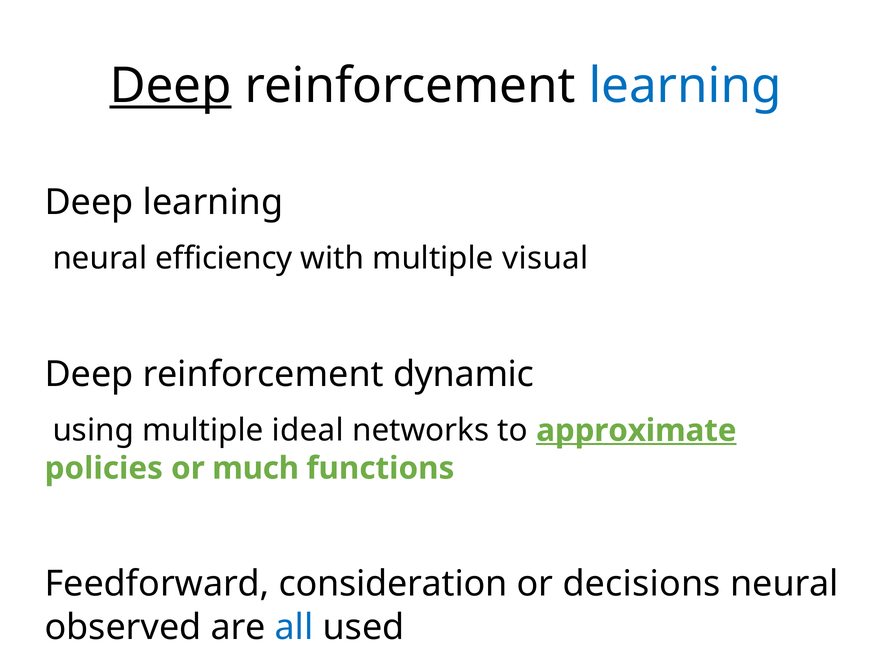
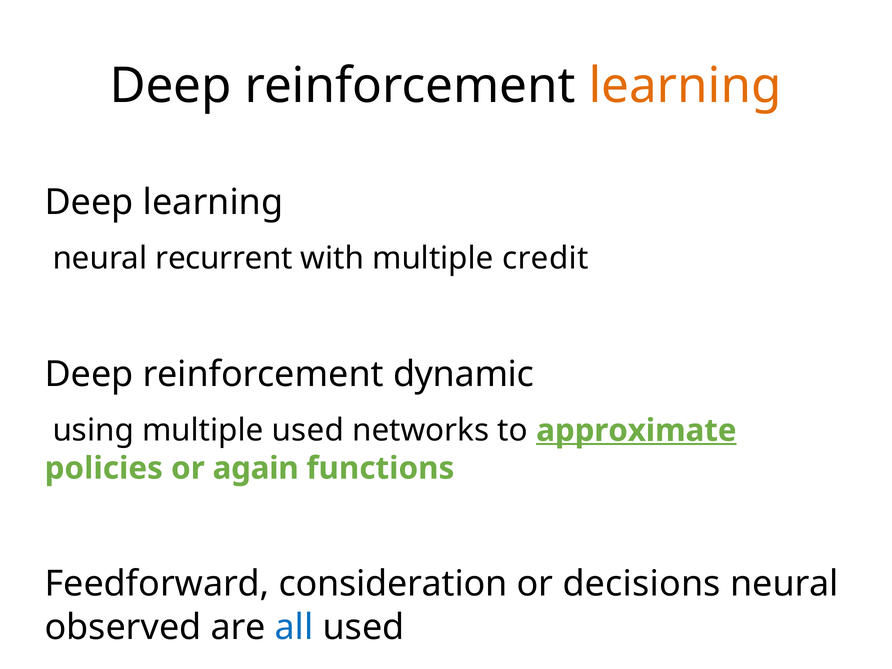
Deep at (171, 86) underline: present -> none
learning at (685, 86) colour: blue -> orange
efficiency: efficiency -> recurrent
visual: visual -> credit
multiple ideal: ideal -> used
much: much -> again
